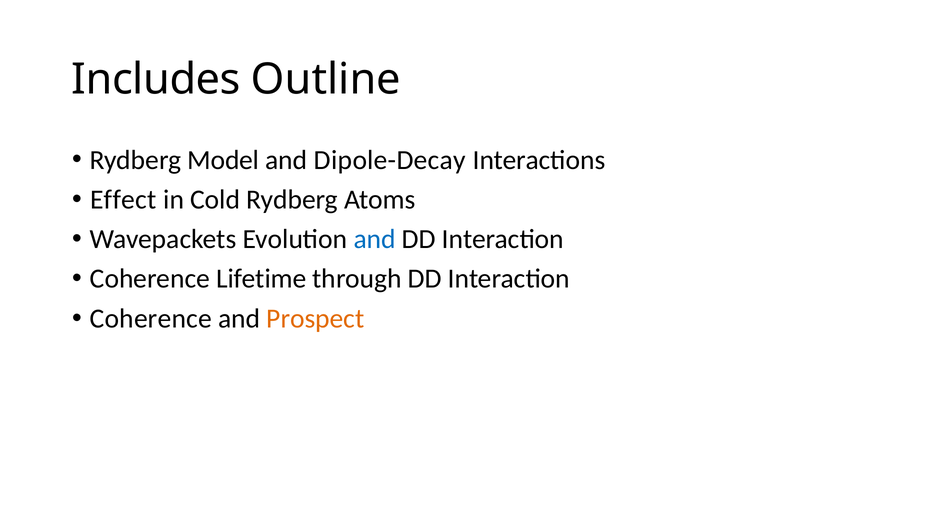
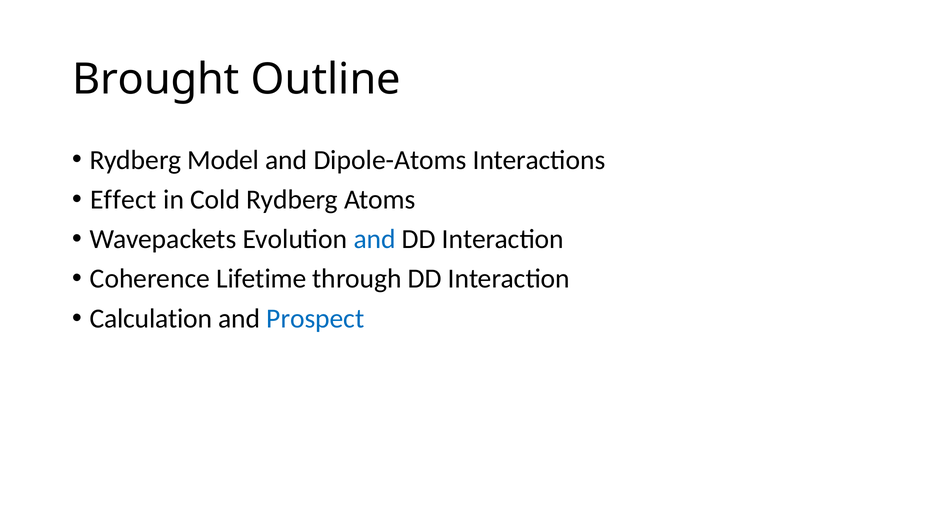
Includes: Includes -> Brought
Dipole-Decay: Dipole-Decay -> Dipole-Atoms
Coherence at (151, 319): Coherence -> Calculation
Prospect colour: orange -> blue
